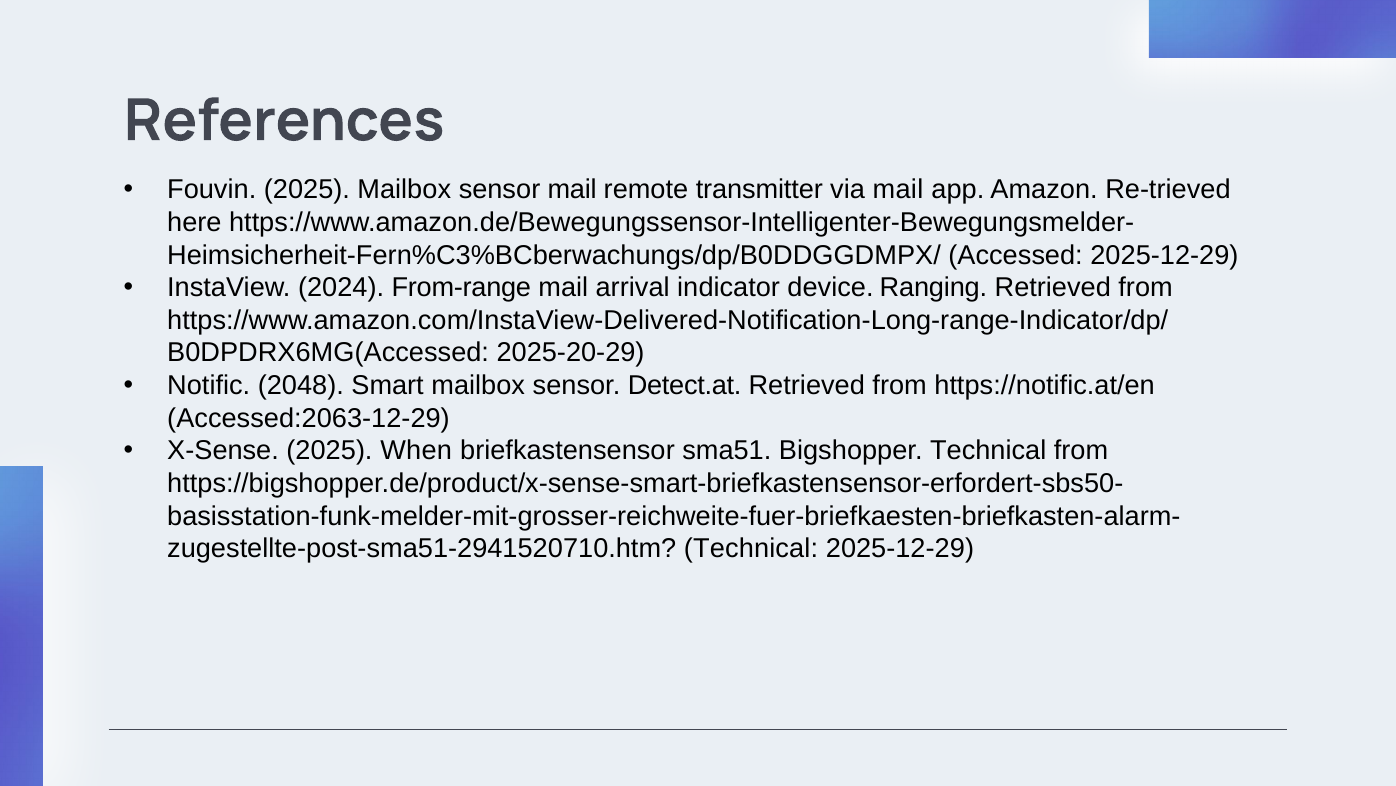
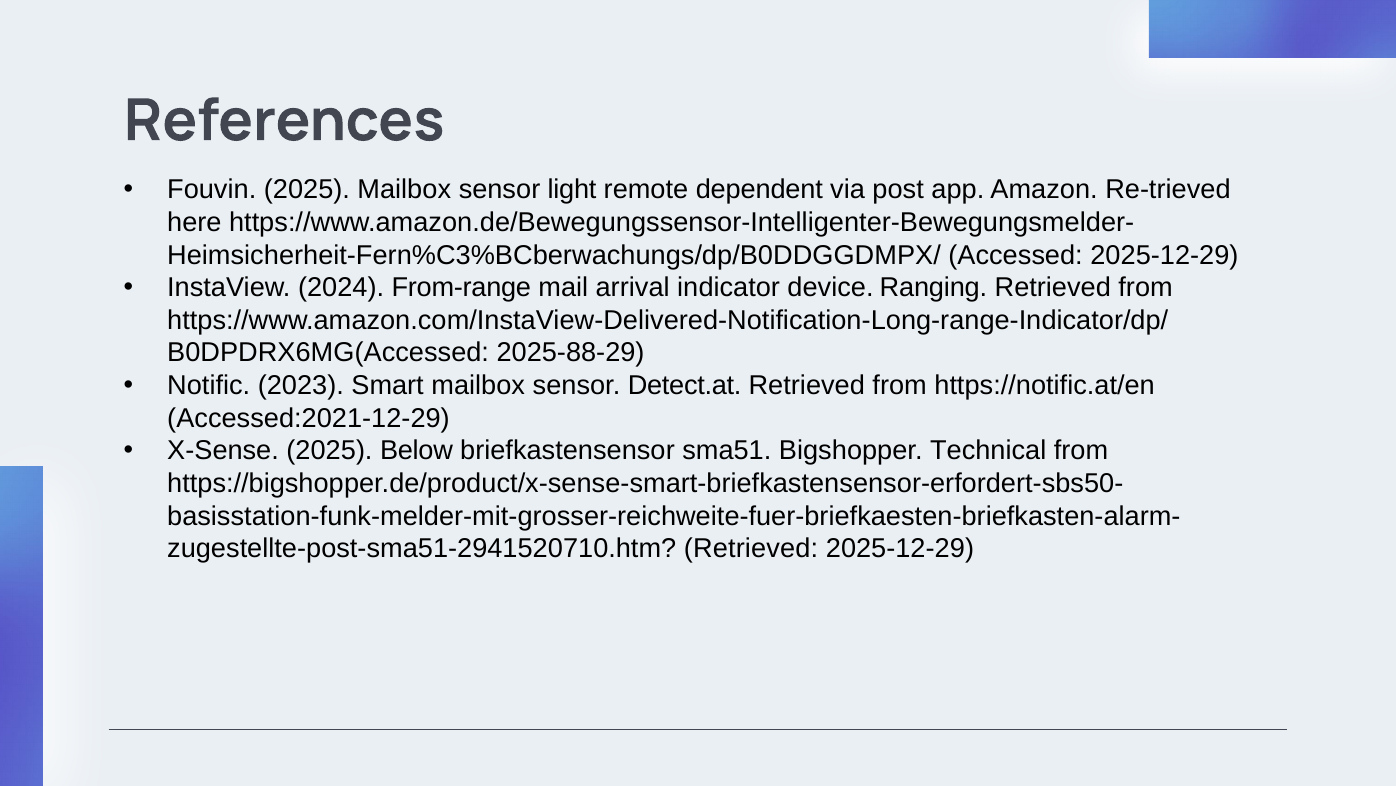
sensor mail: mail -> light
transmitter: transmitter -> dependent
via mail: mail -> post
2025-20-29: 2025-20-29 -> 2025-88-29
2048: 2048 -> 2023
Accessed:2063-12-29: Accessed:2063-12-29 -> Accessed:2021-12-29
When: When -> Below
Technical at (751, 548): Technical -> Retrieved
